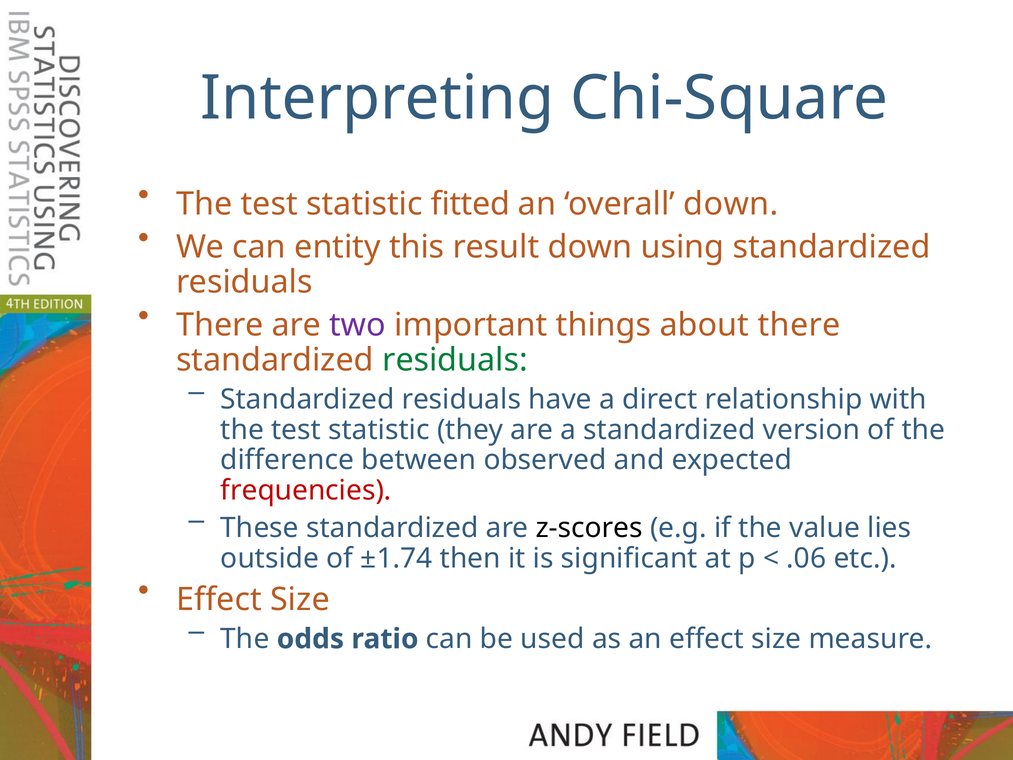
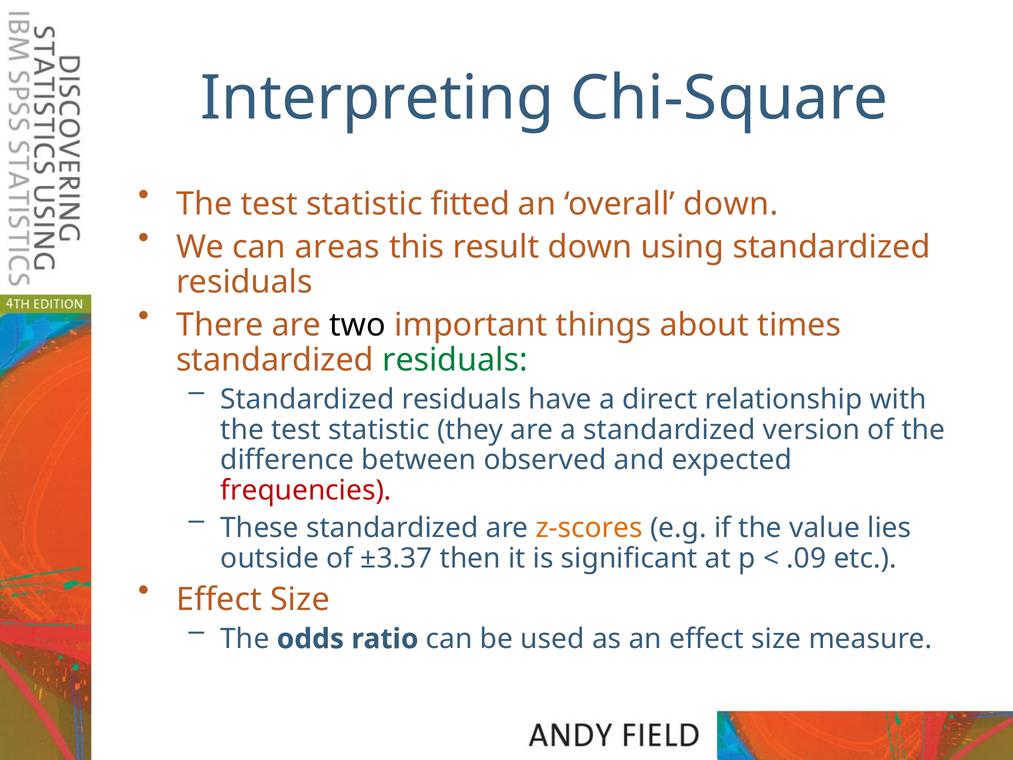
entity: entity -> areas
two colour: purple -> black
about there: there -> times
z-scores colour: black -> orange
±1.74: ±1.74 -> ±3.37
.06: .06 -> .09
